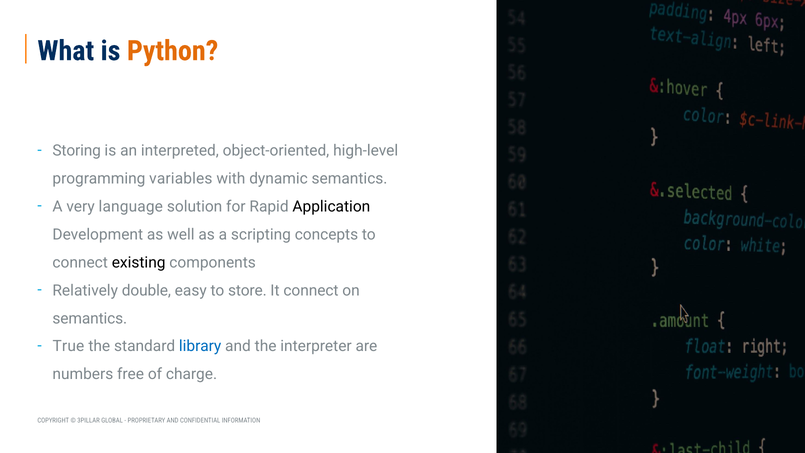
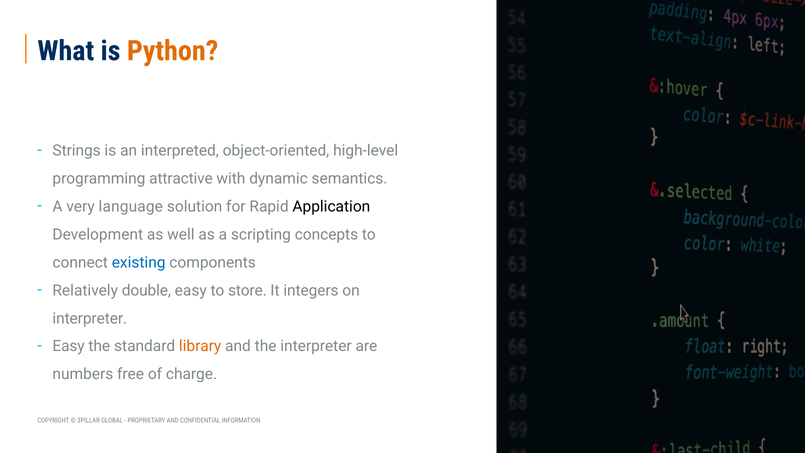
Storing: Storing -> Strings
variables: variables -> attractive
existing colour: black -> blue
It connect: connect -> integers
semantics at (90, 318): semantics -> interpreter
True at (68, 346): True -> Easy
library colour: blue -> orange
